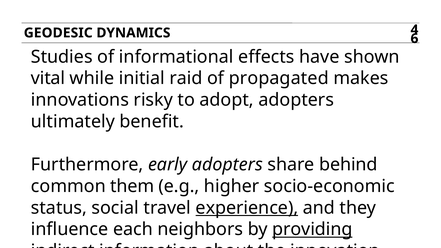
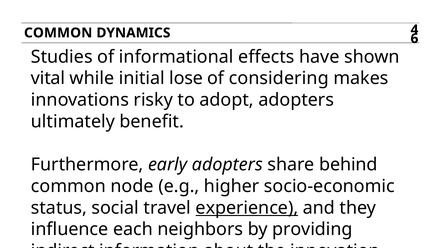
GEODESIC at (58, 33): GEODESIC -> COMMON
raid: raid -> lose
propagated: propagated -> considering
them: them -> node
providing underline: present -> none
